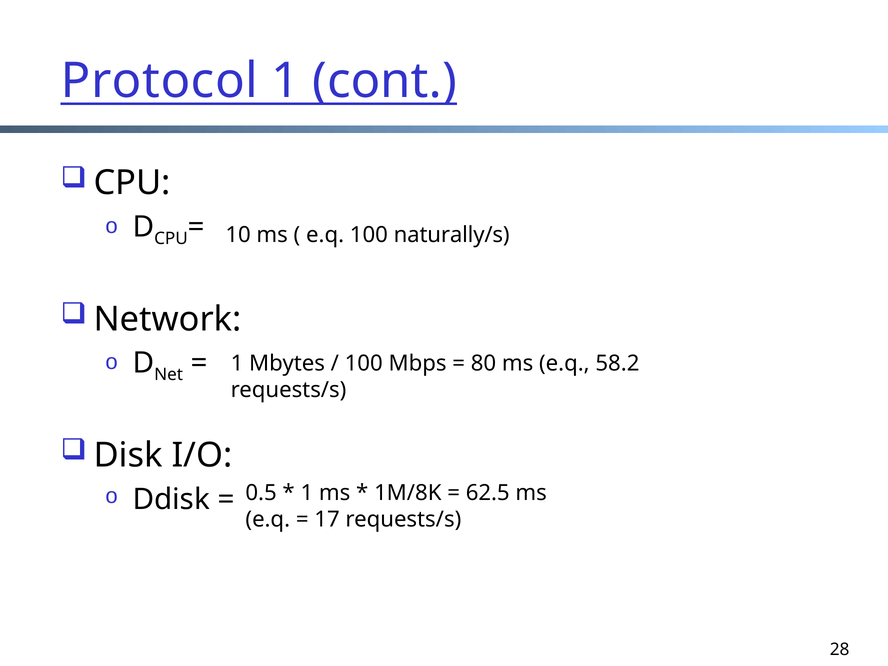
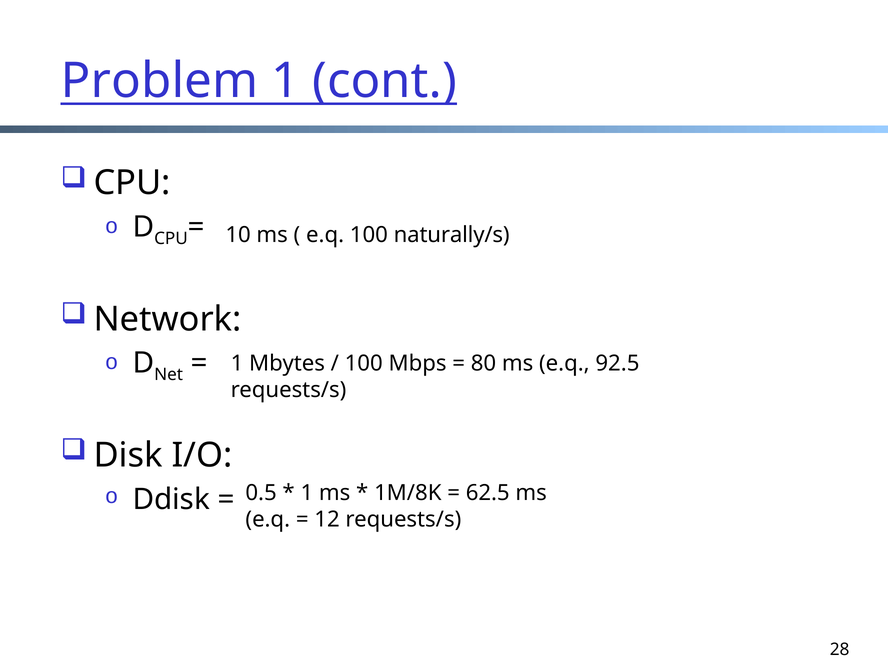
Protocol: Protocol -> Problem
58.2: 58.2 -> 92.5
17: 17 -> 12
